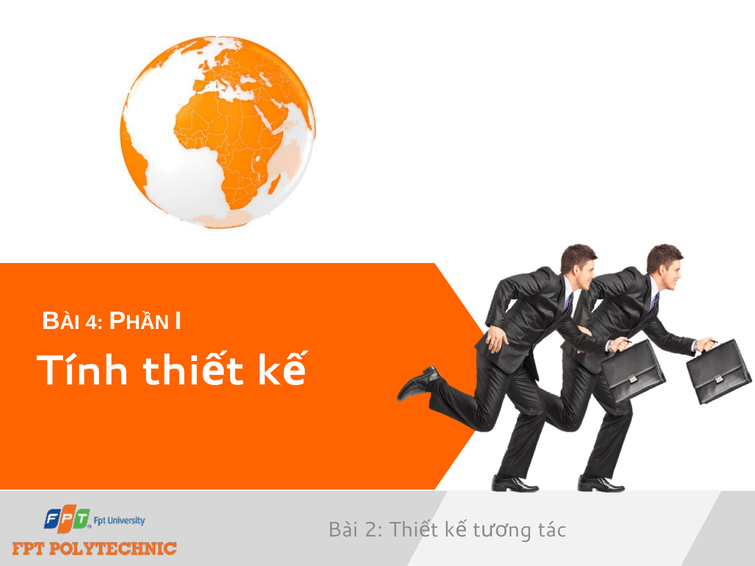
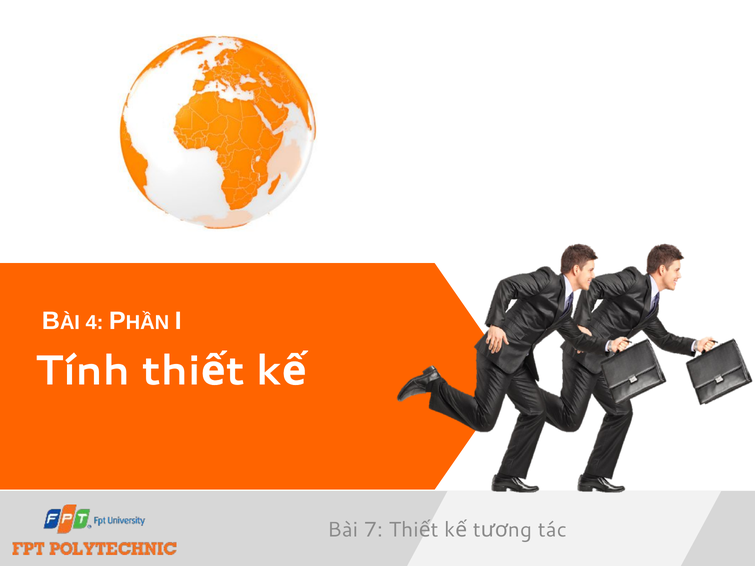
2: 2 -> 7
